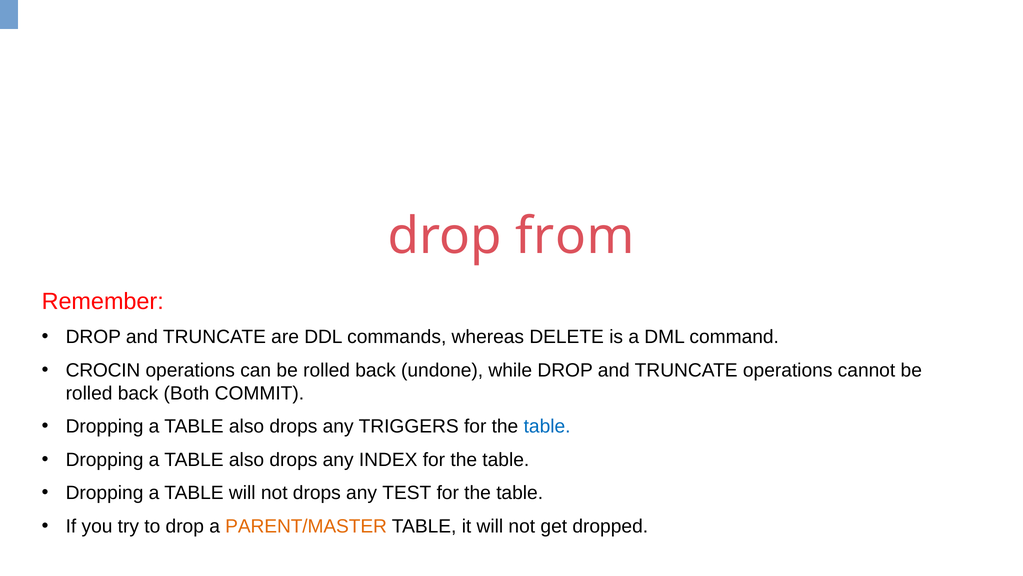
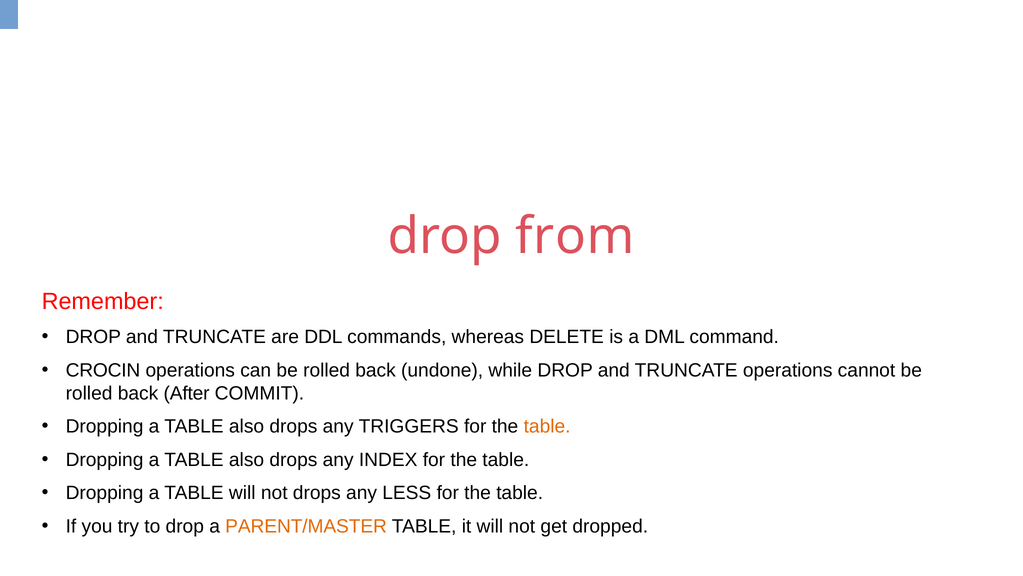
Both: Both -> After
table at (547, 426) colour: blue -> orange
TEST: TEST -> LESS
